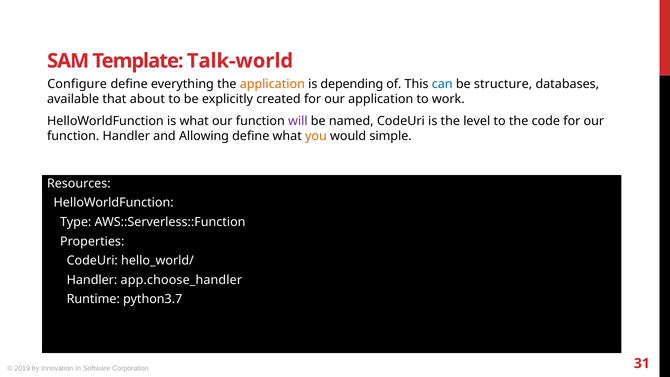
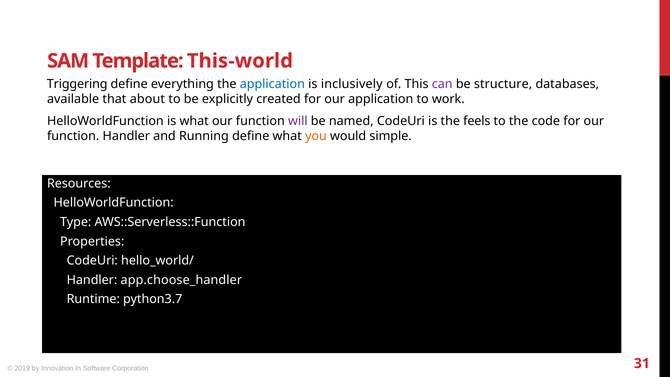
Talk-world: Talk-world -> This-world
Configure: Configure -> Triggering
application at (272, 84) colour: orange -> blue
depending: depending -> inclusively
can colour: blue -> purple
level: level -> feels
Allowing: Allowing -> Running
